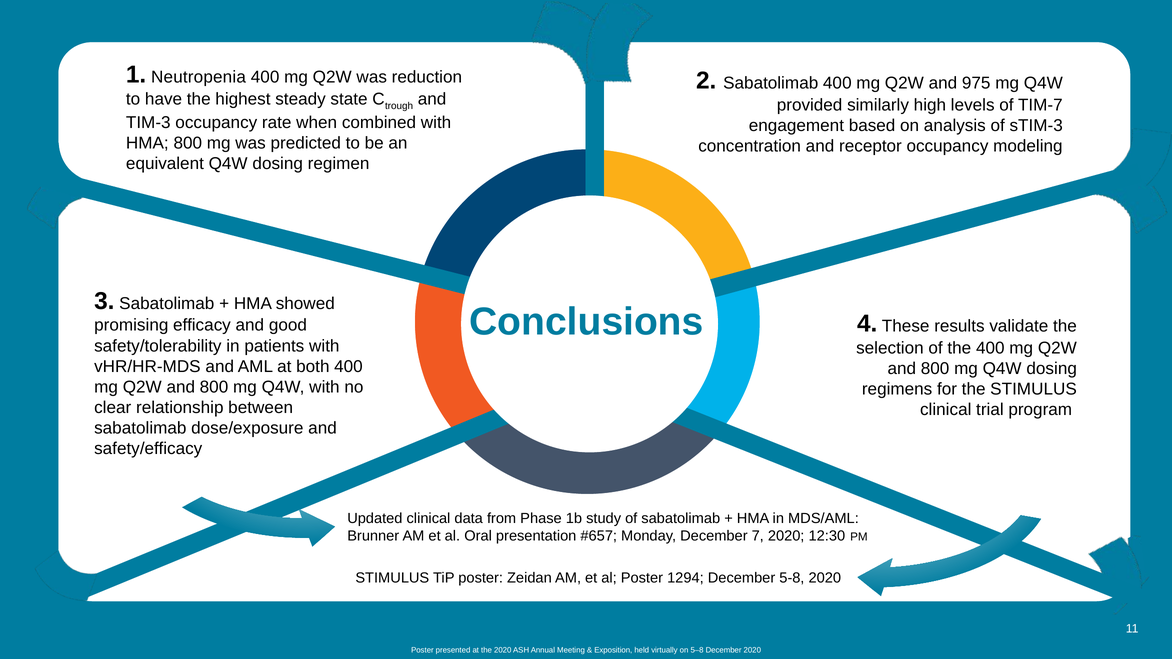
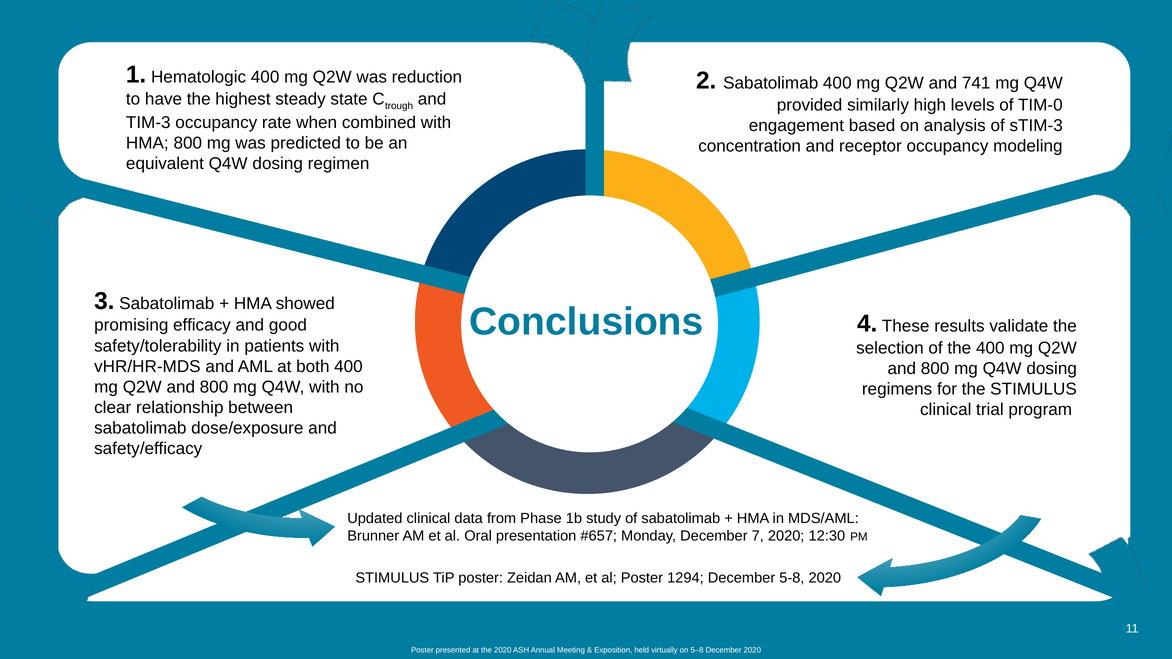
Neutropenia: Neutropenia -> Hematologic
975: 975 -> 741
TIM-7: TIM-7 -> TIM-0
